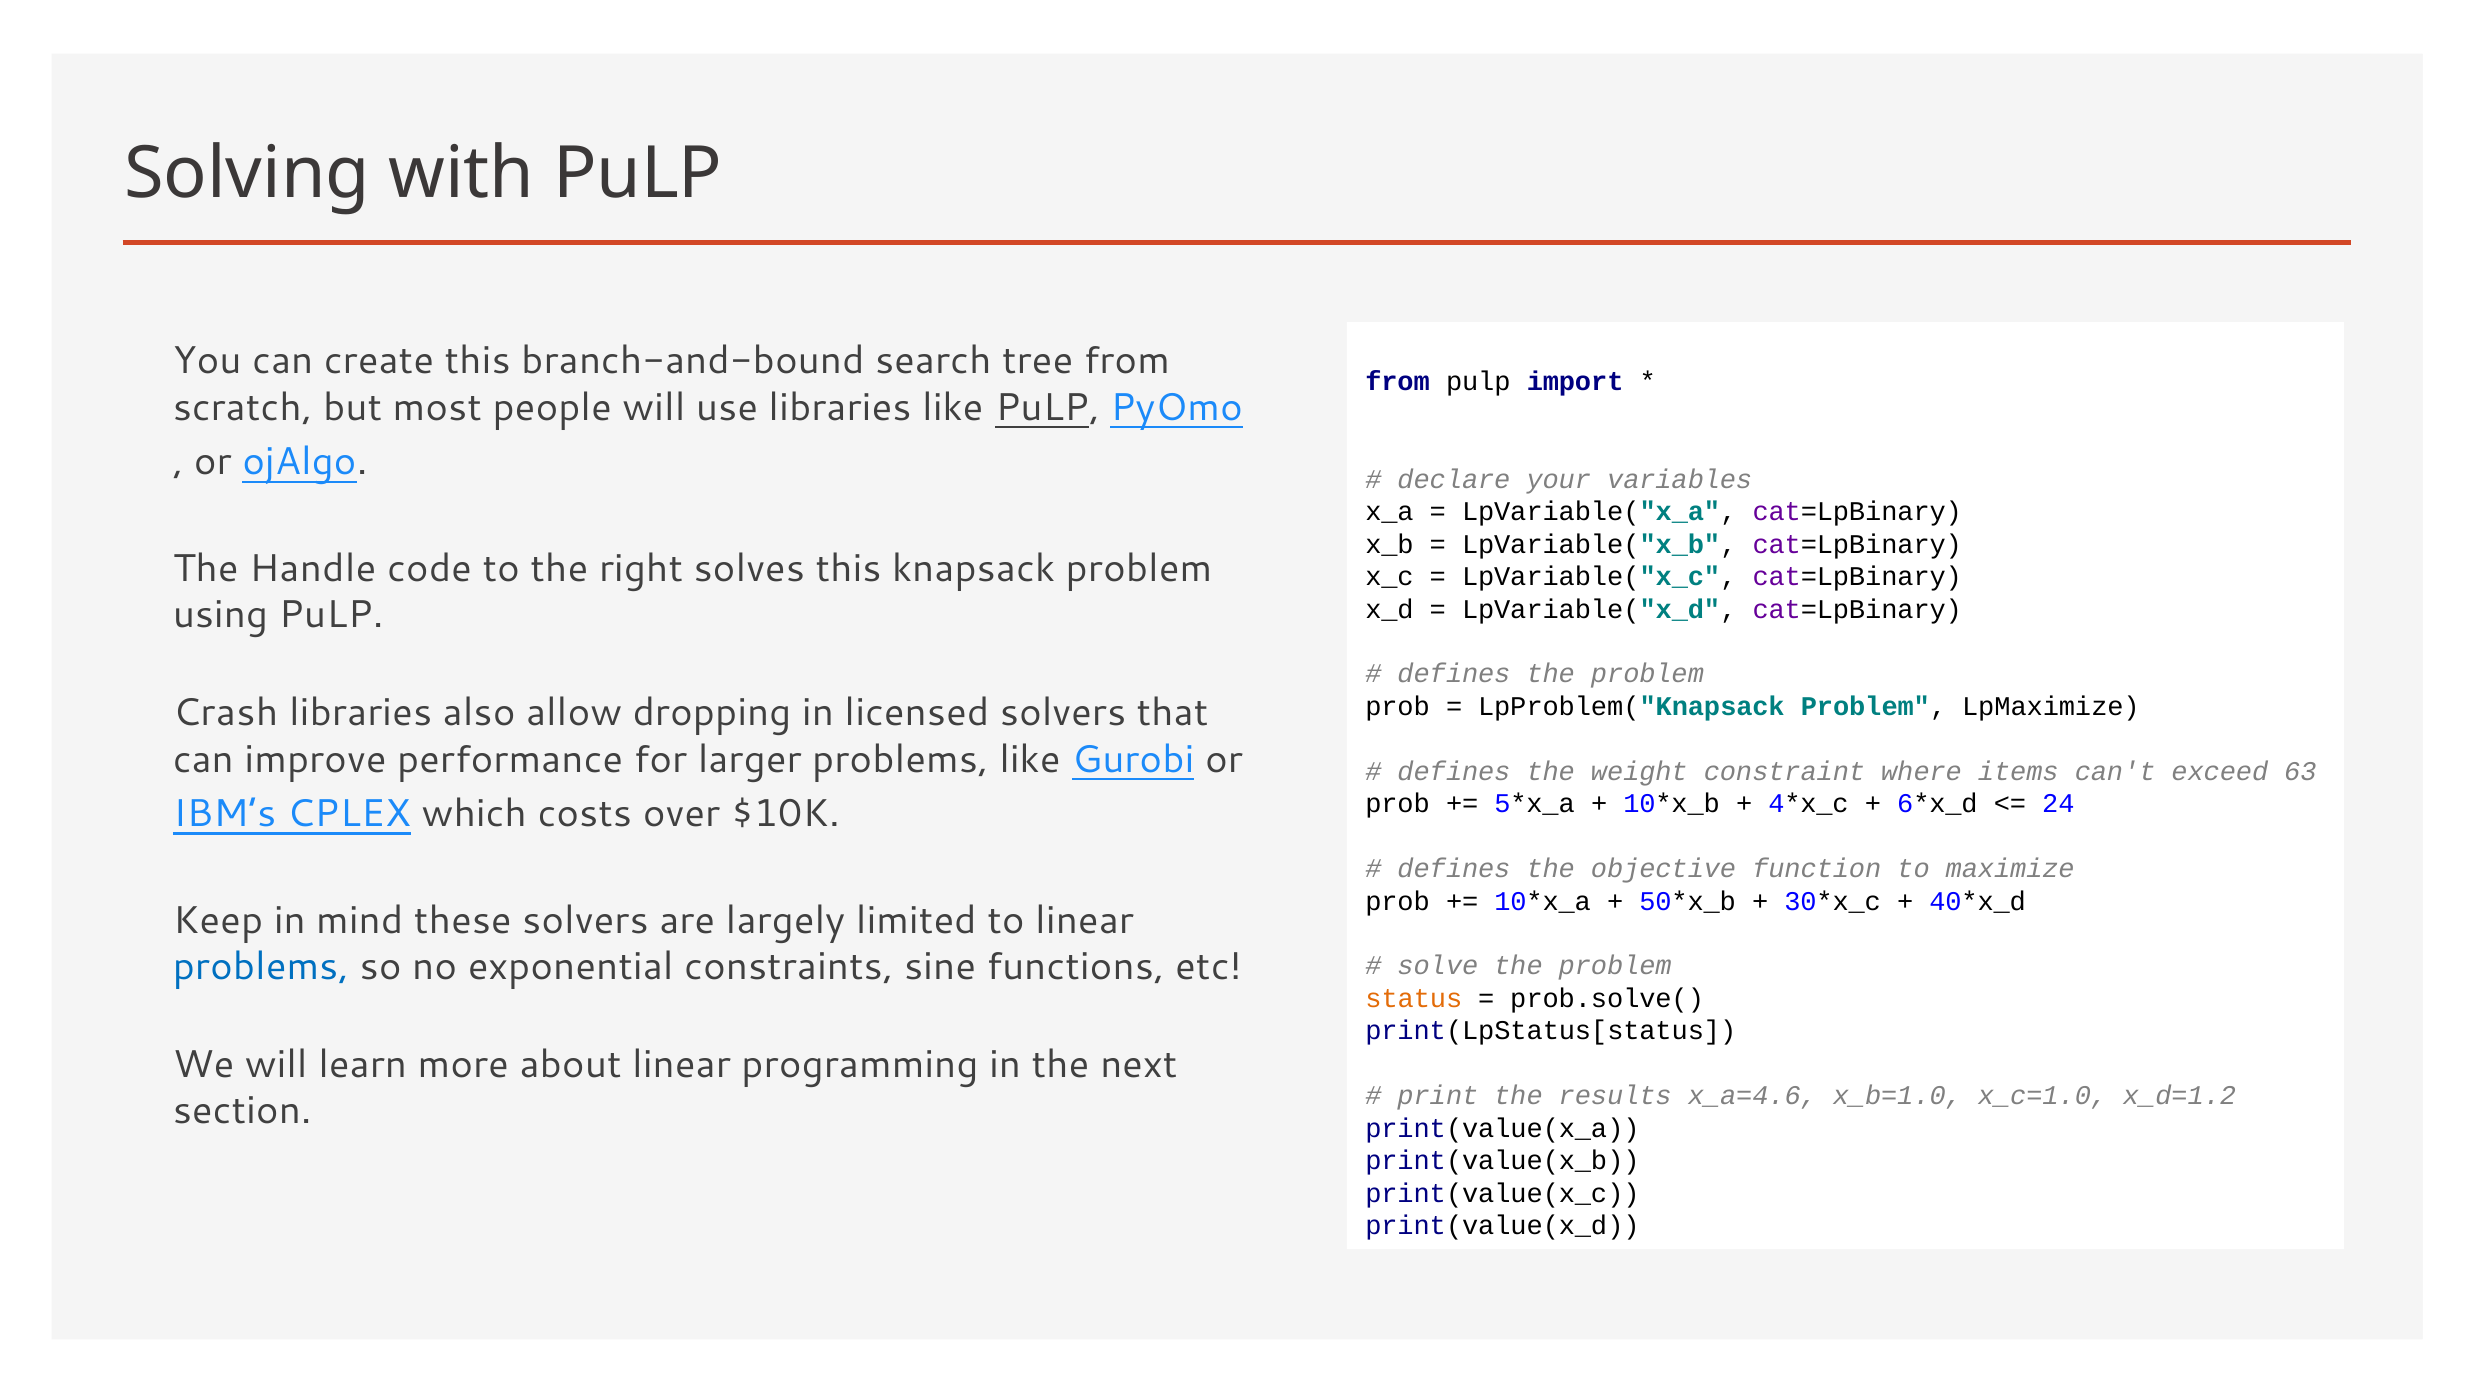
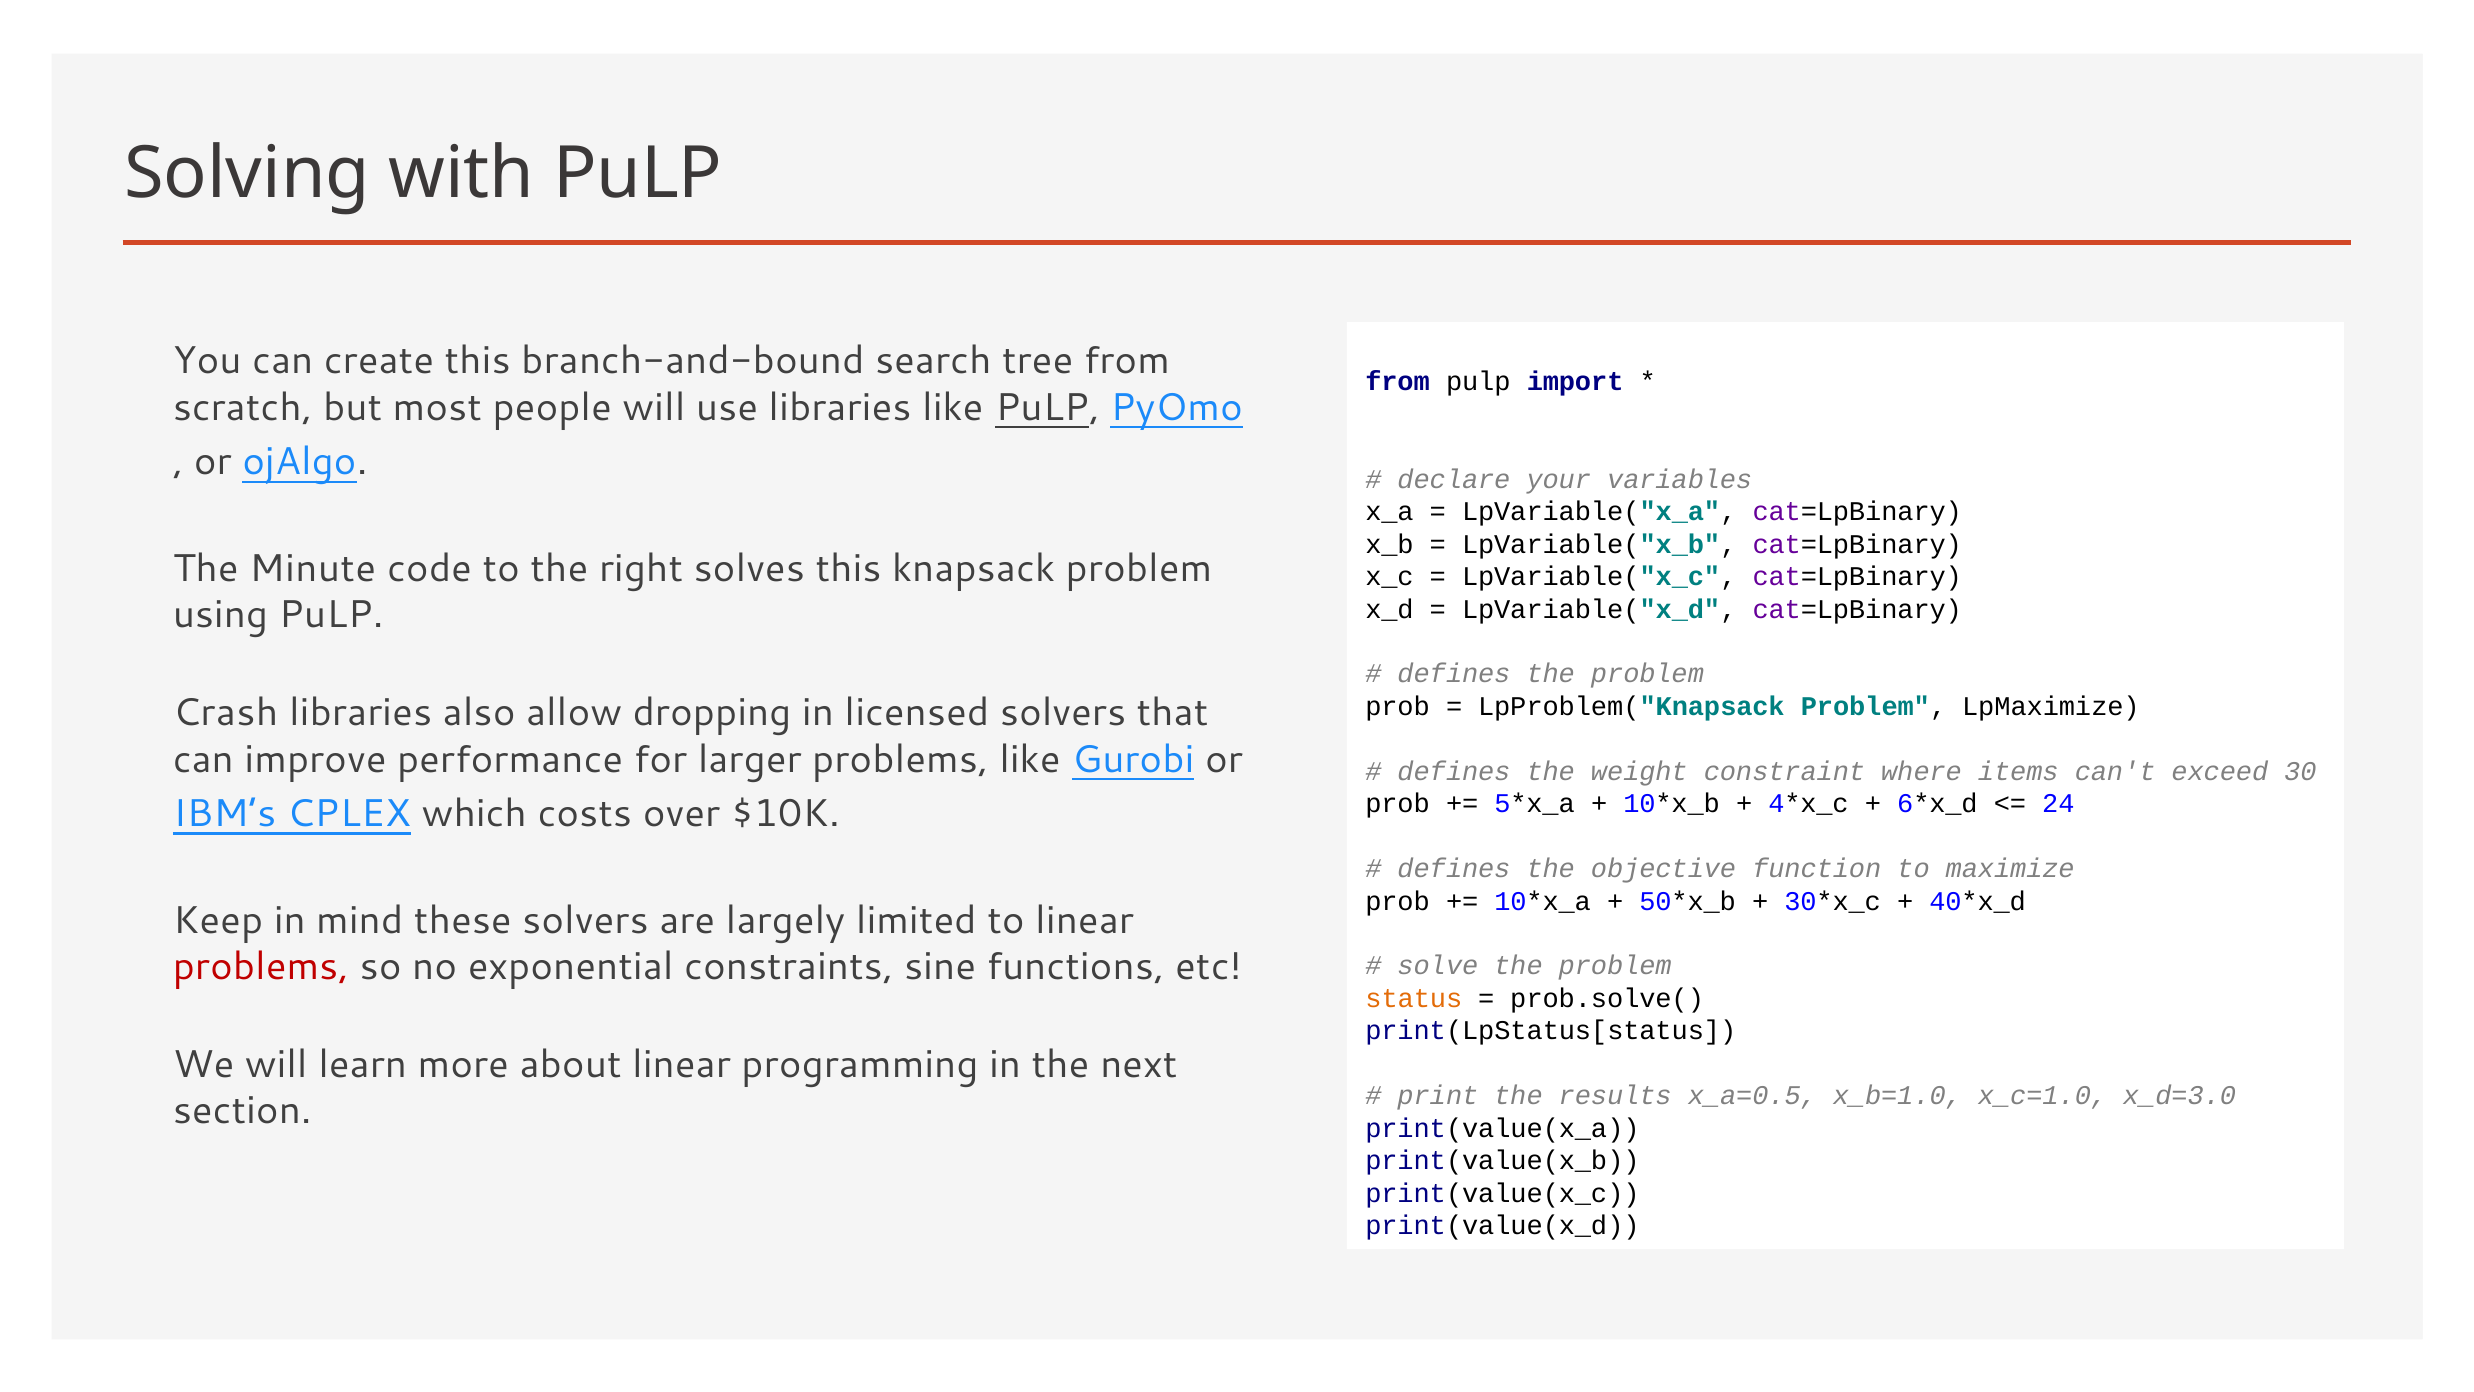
Handle: Handle -> Minute
63: 63 -> 30
problems at (261, 966) colour: blue -> red
x_a=4.6: x_a=4.6 -> x_a=0.5
x_d=1.2: x_d=1.2 -> x_d=3.0
